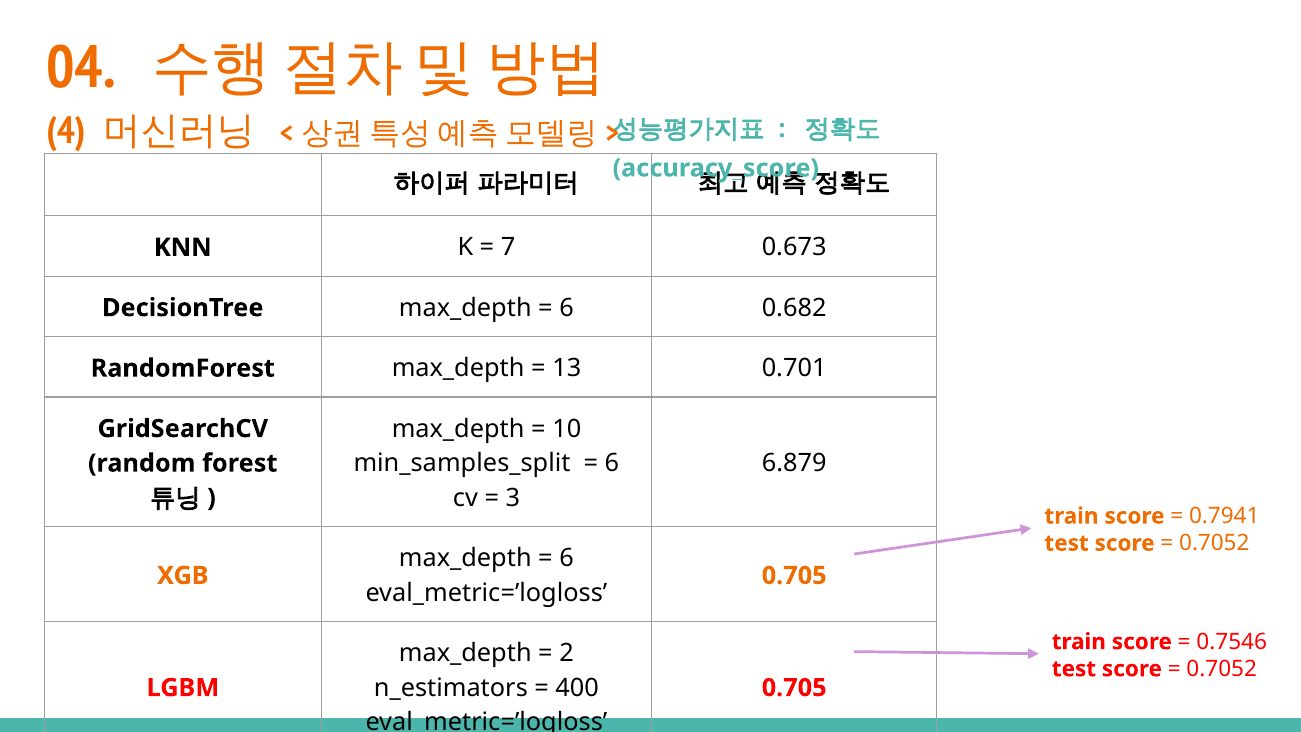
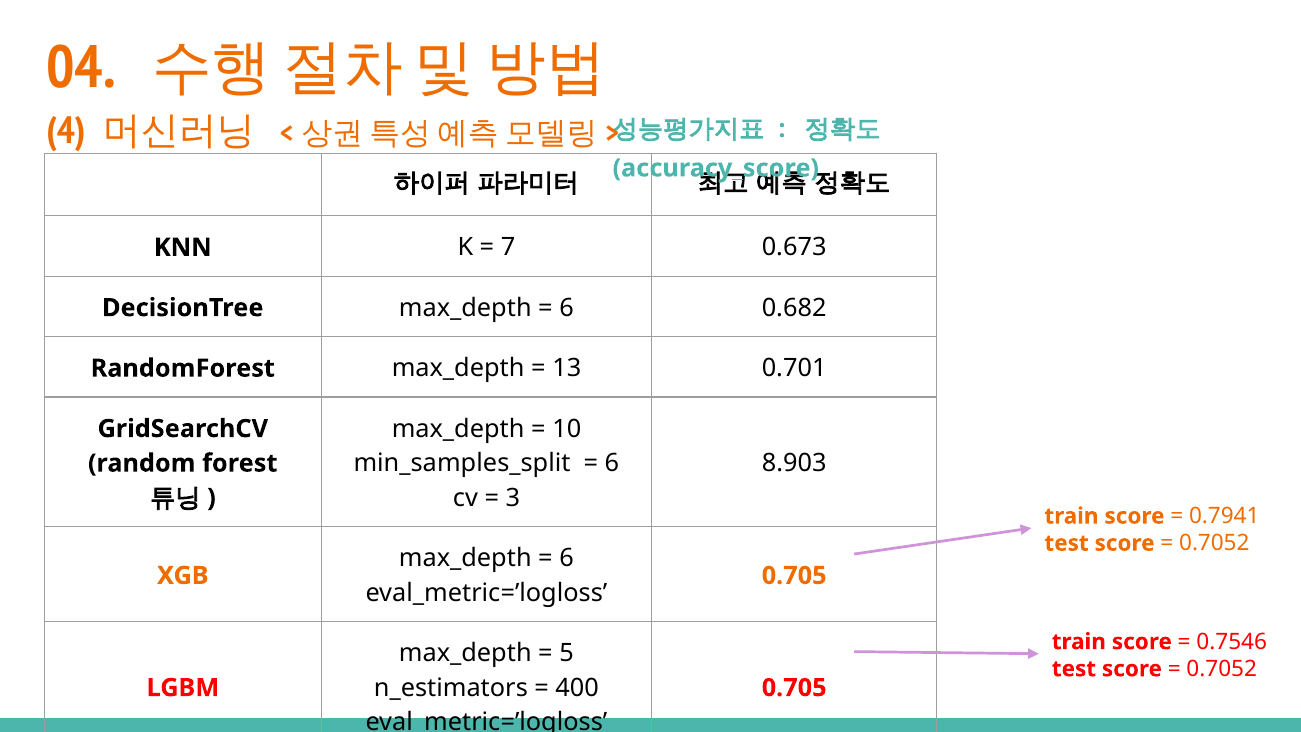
6.879: 6.879 -> 8.903
2: 2 -> 5
